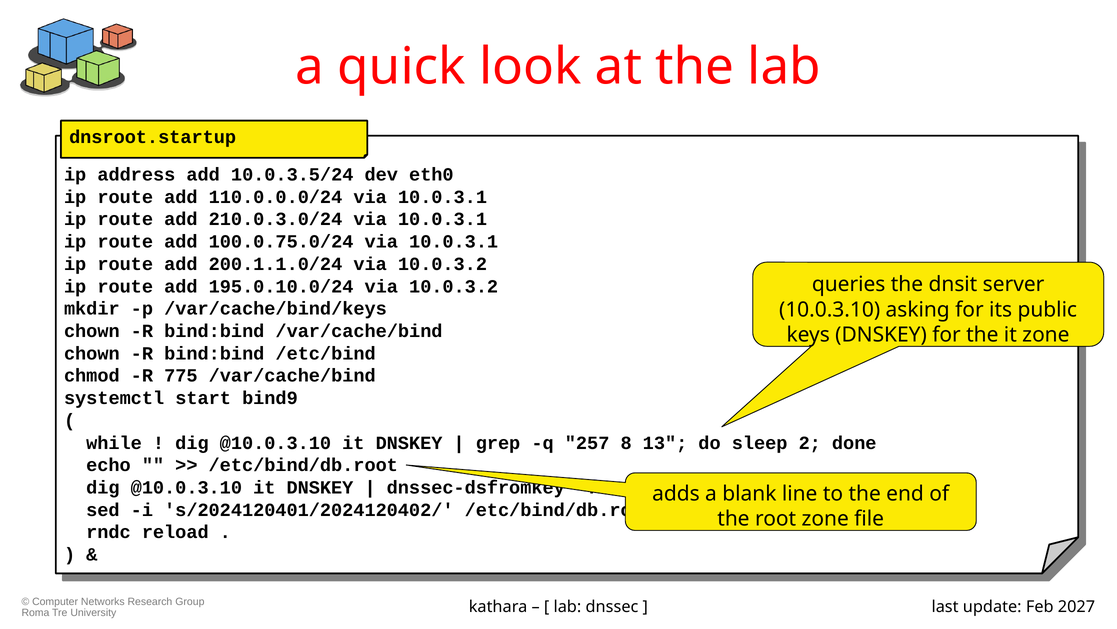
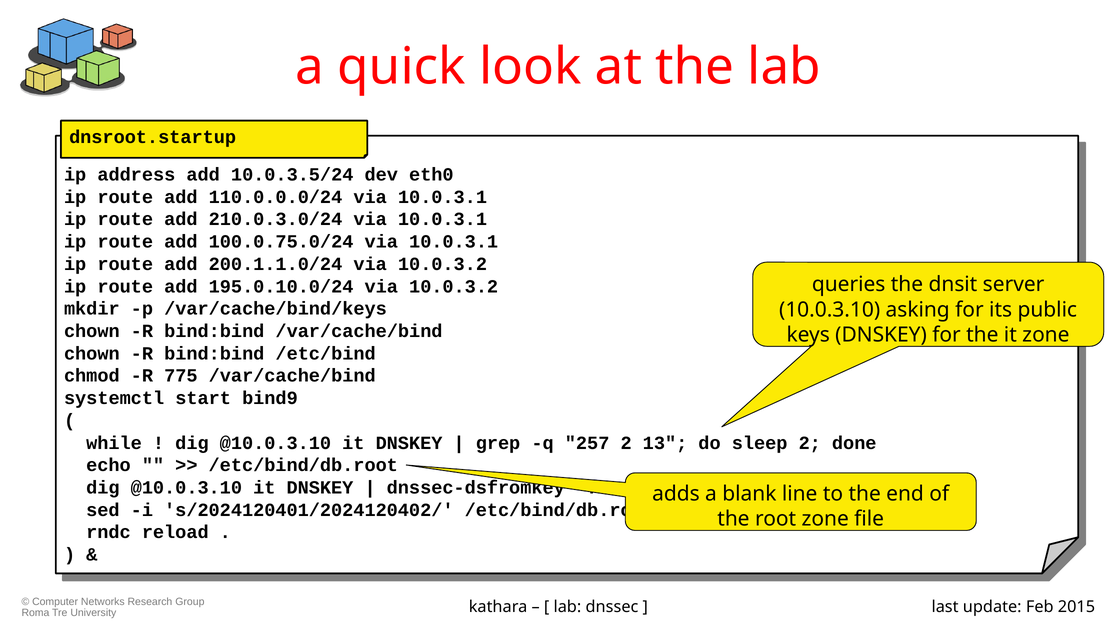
8 at (626, 442): 8 -> 2
2027: 2027 -> 2015
